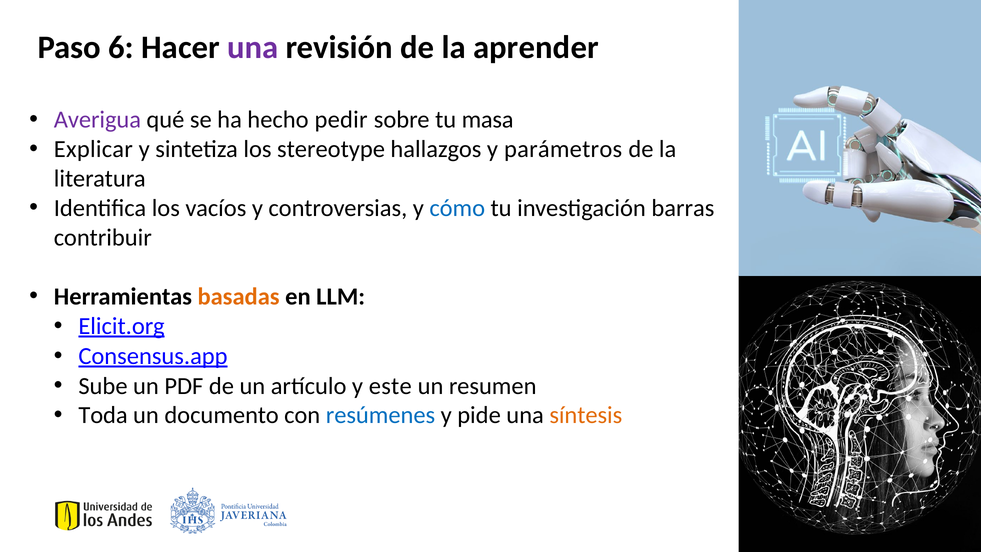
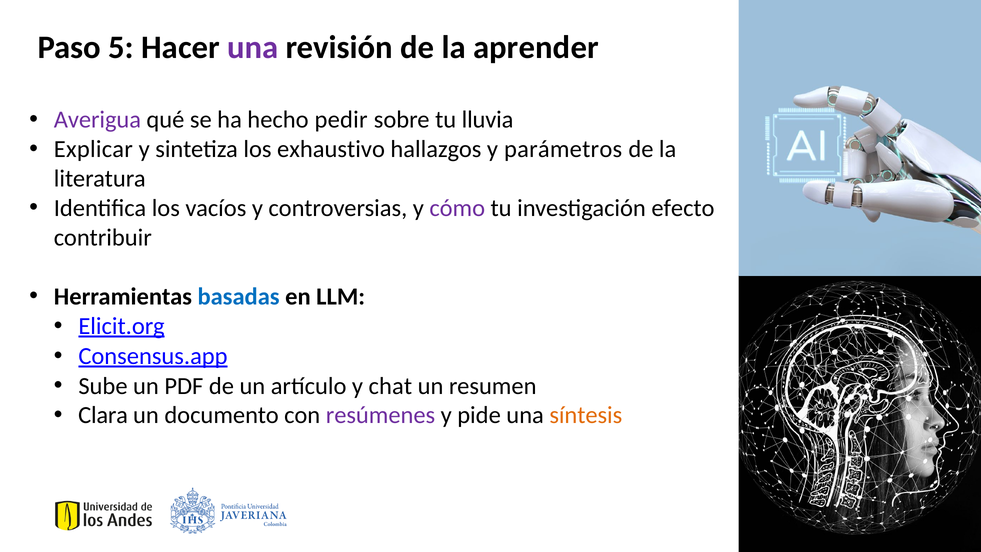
6: 6 -> 5
masa: masa -> lluvia
stereotype: stereotype -> exhaustivo
cómo colour: blue -> purple
barras: barras -> efecto
basadas colour: orange -> blue
este: este -> chat
Toda: Toda -> Clara
resúmenes colour: blue -> purple
